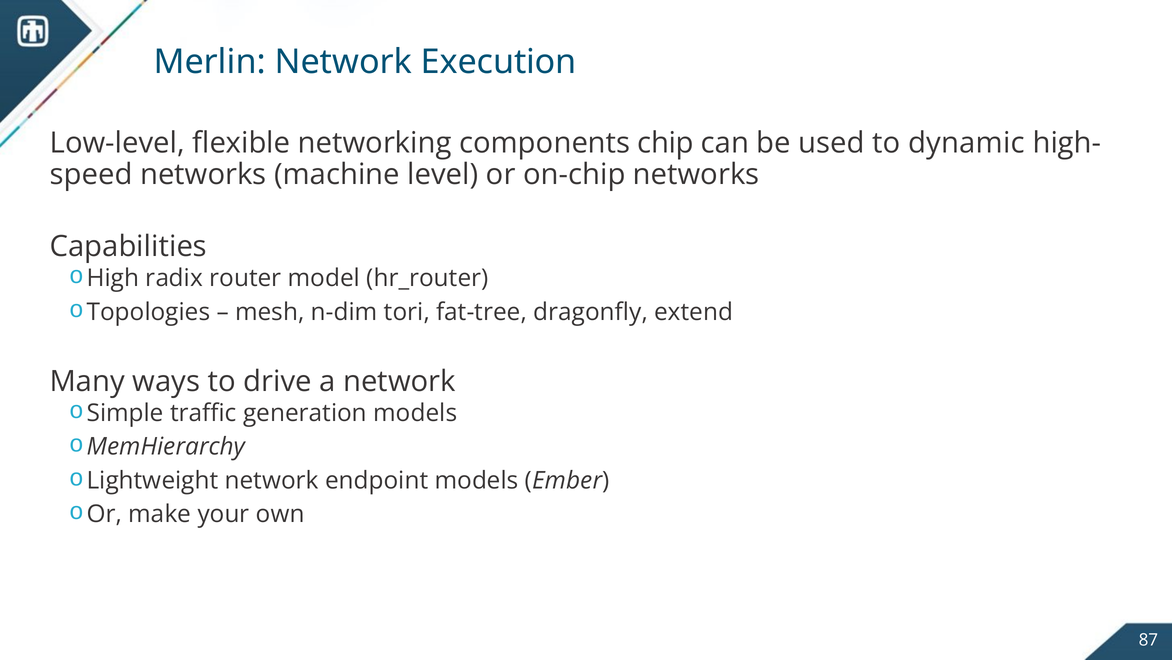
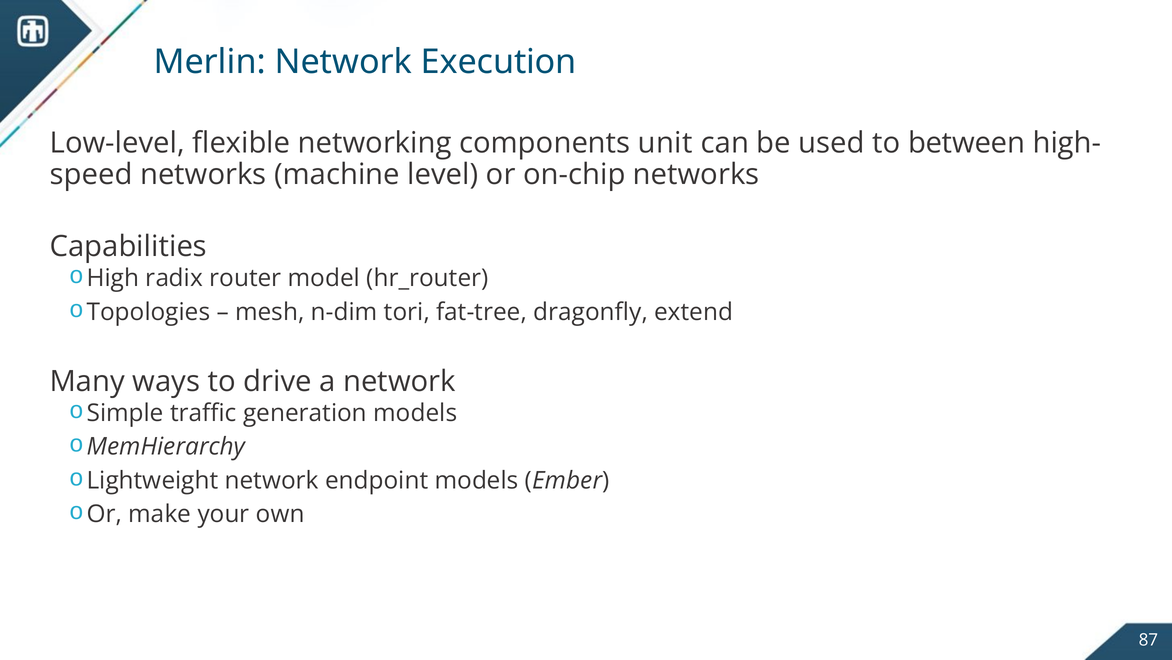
chip: chip -> unit
dynamic: dynamic -> between
